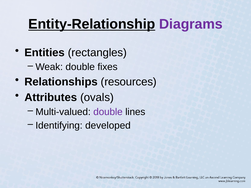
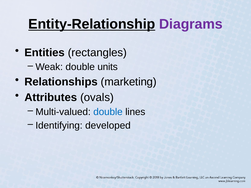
fixes: fixes -> units
resources: resources -> marketing
double at (108, 112) colour: purple -> blue
